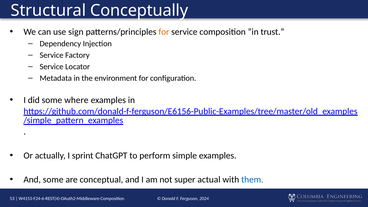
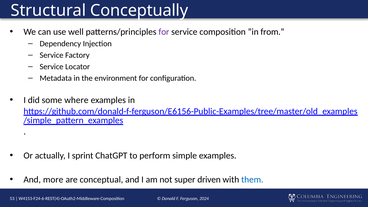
sign: sign -> well
for at (164, 32) colour: orange -> purple
trust: trust -> from
And some: some -> more
actual: actual -> driven
